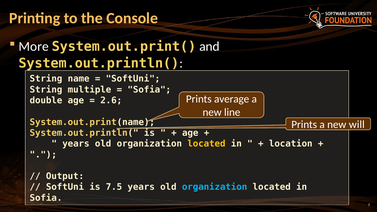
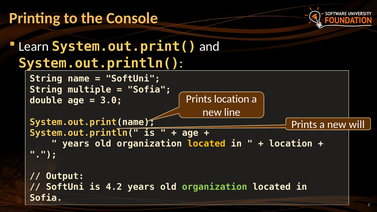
More: More -> Learn
Prints average: average -> location
2.6: 2.6 -> 3.0
7.5: 7.5 -> 4.2
organization at (215, 187) colour: light blue -> light green
